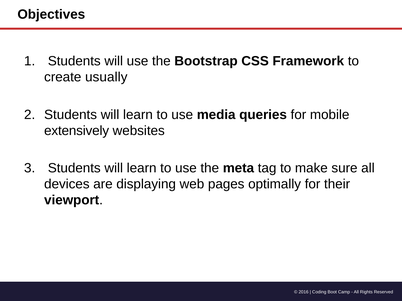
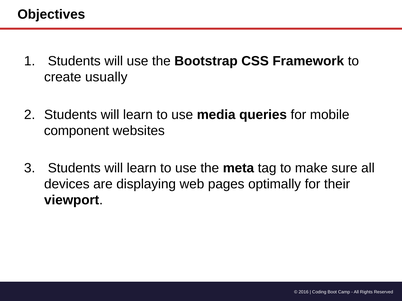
extensively: extensively -> component
